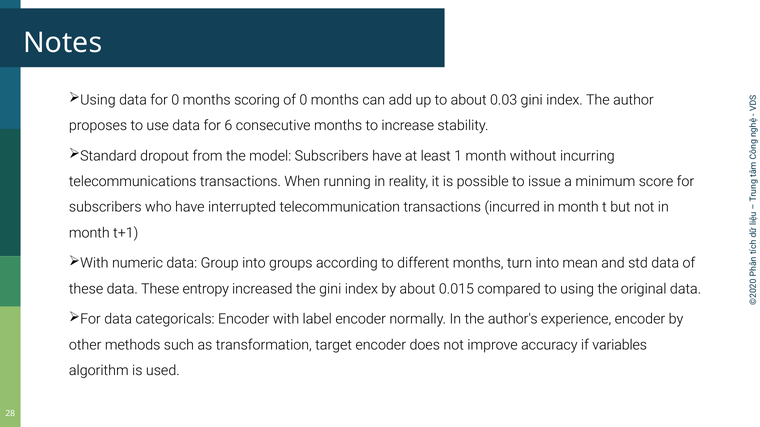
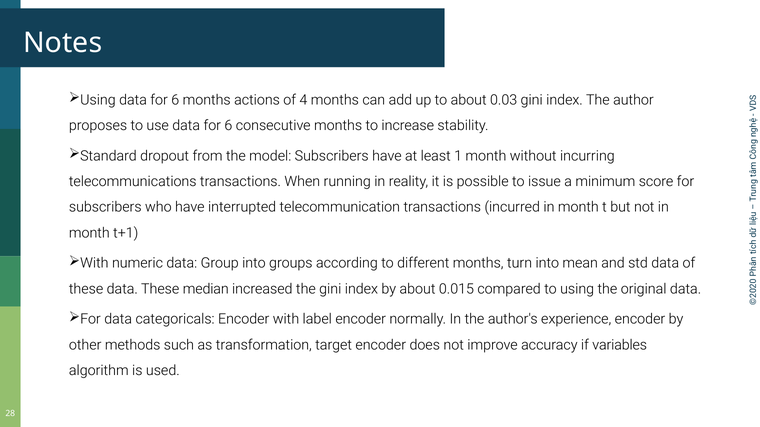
Using data for 0: 0 -> 6
scoring: scoring -> actions
of 0: 0 -> 4
entropy: entropy -> median
